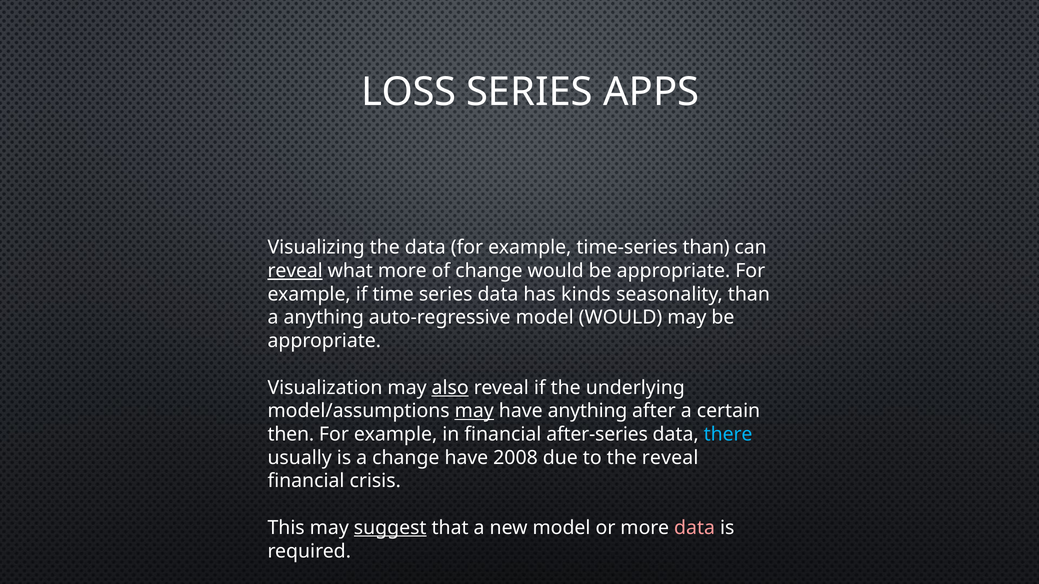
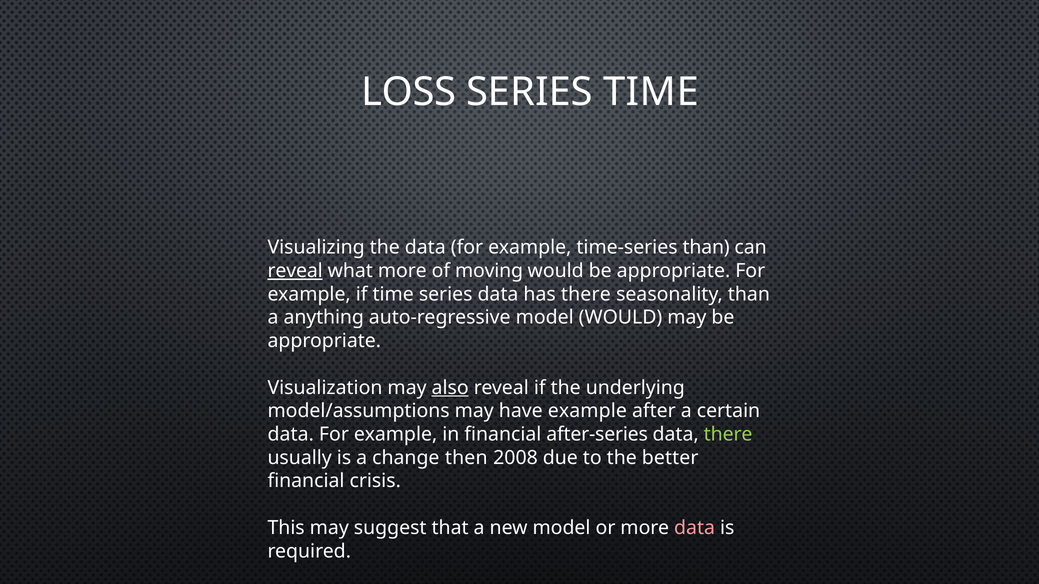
SERIES APPS: APPS -> TIME
of change: change -> moving
has kinds: kinds -> there
may at (474, 411) underline: present -> none
have anything: anything -> example
then at (291, 435): then -> data
there at (728, 435) colour: light blue -> light green
change have: have -> then
the reveal: reveal -> better
suggest underline: present -> none
